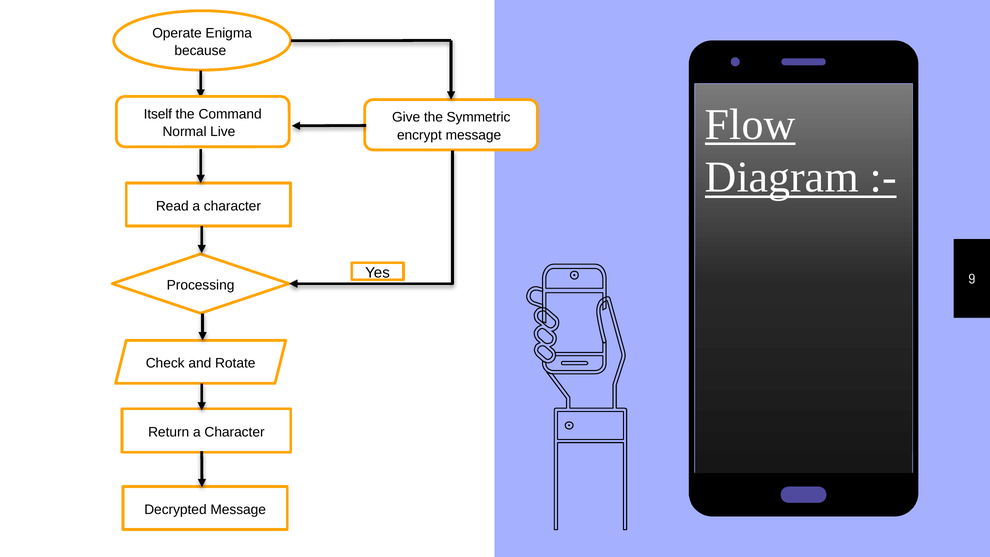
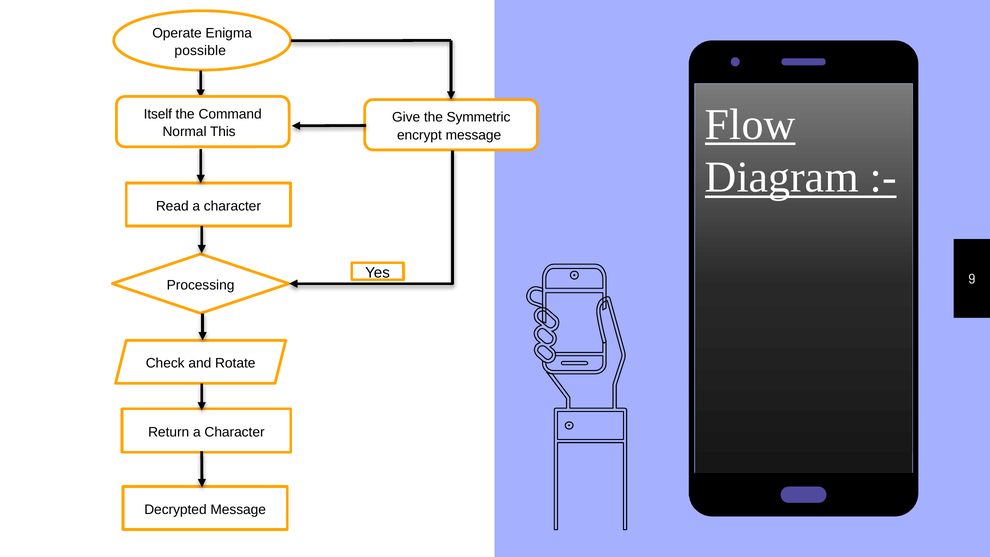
because: because -> possible
Live: Live -> This
